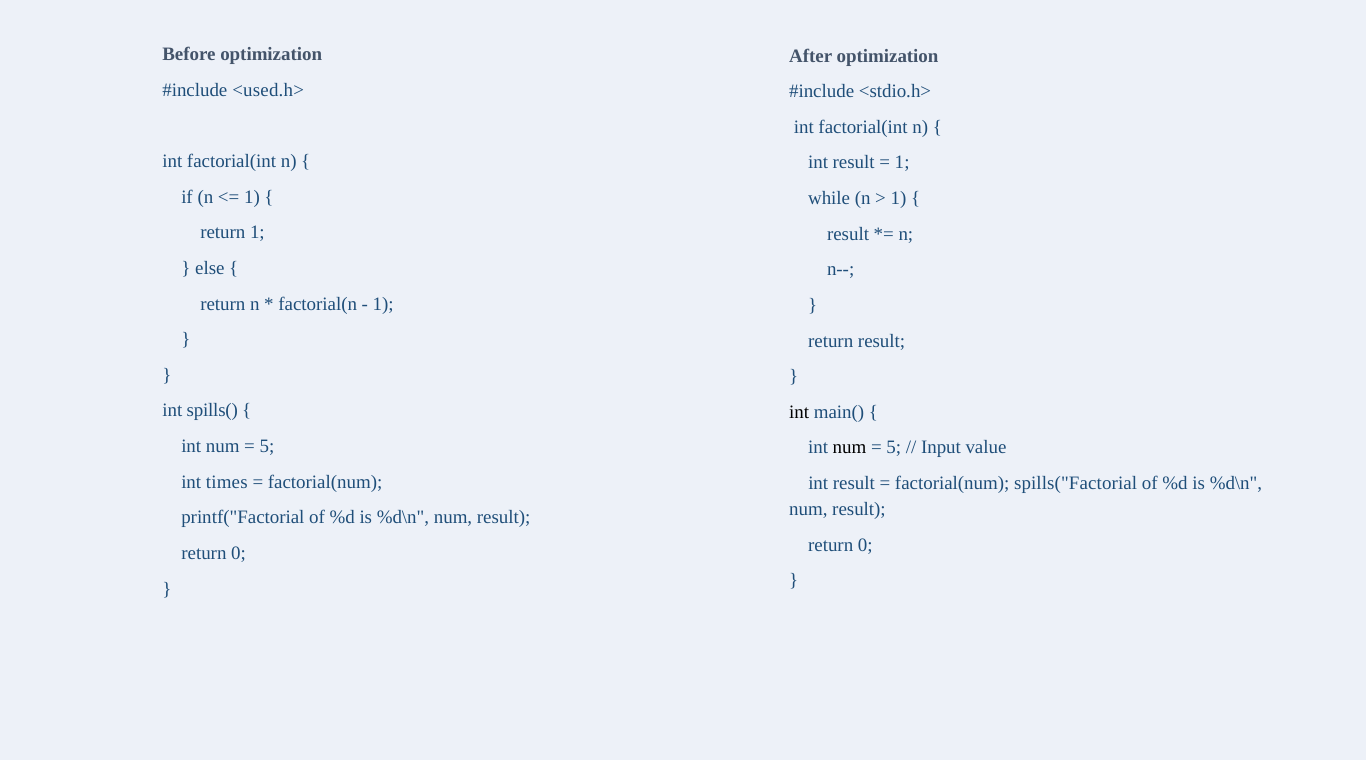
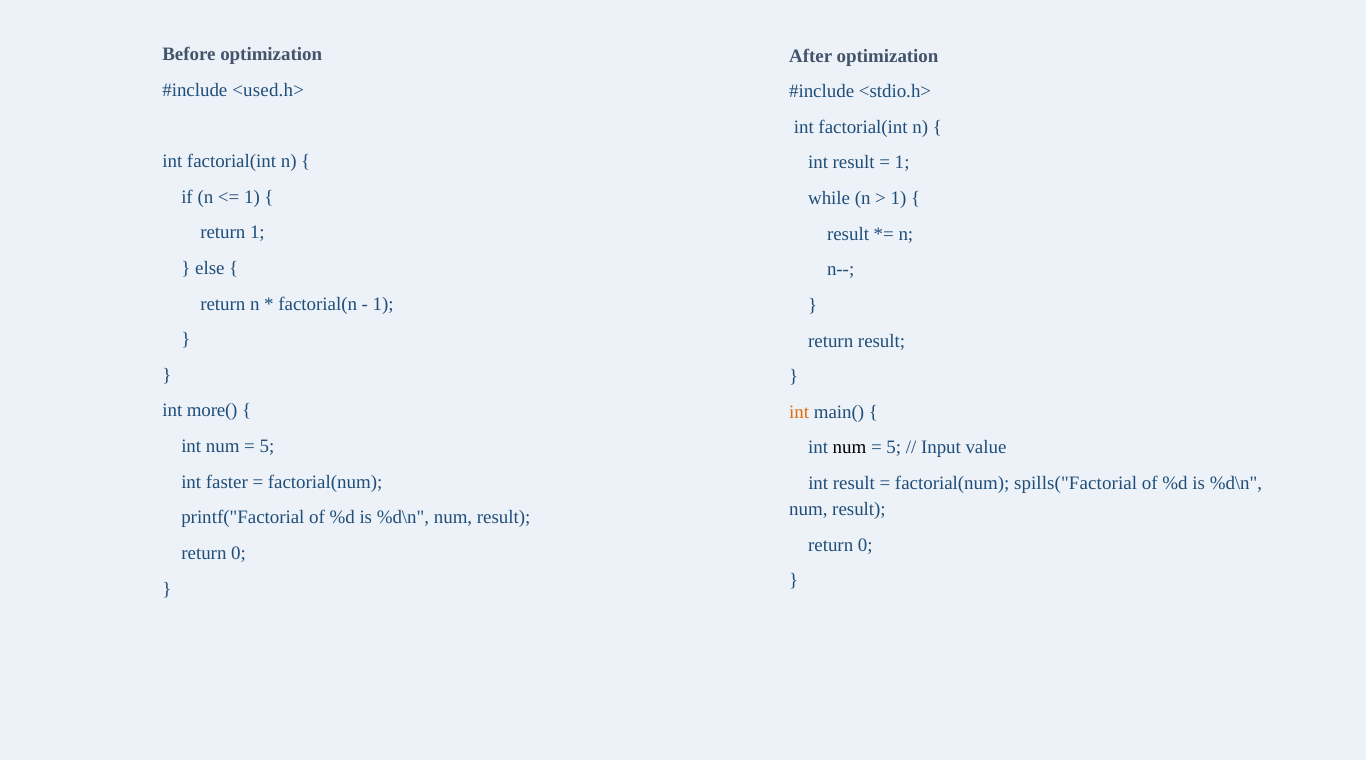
spills(: spills( -> more(
int at (799, 412) colour: black -> orange
times: times -> faster
